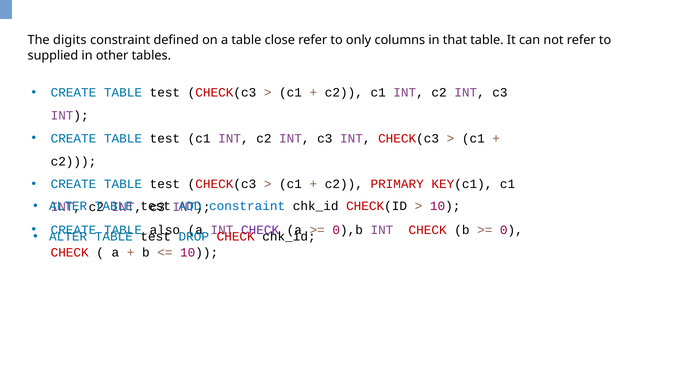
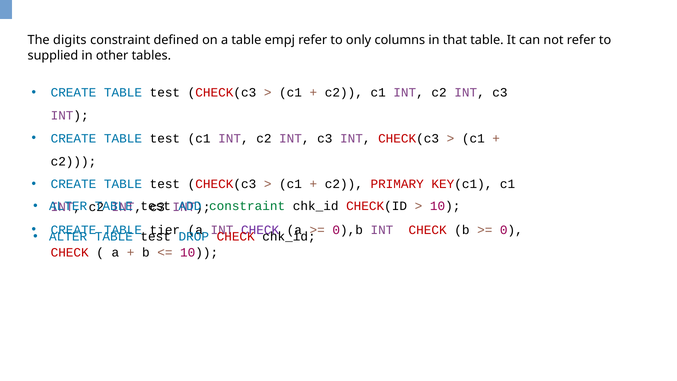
close: close -> empj
constraint at (247, 206) colour: blue -> green
also: also -> tier
